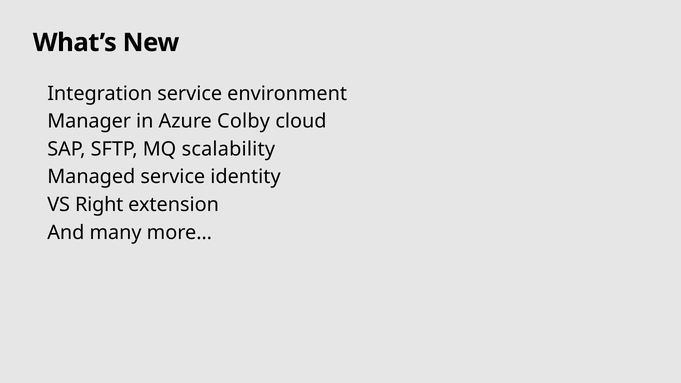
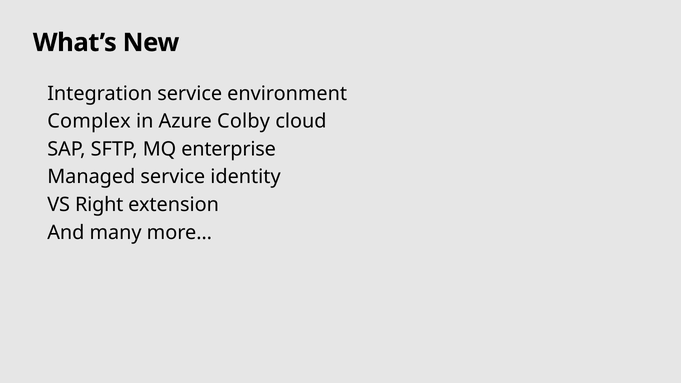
Manager: Manager -> Complex
scalability: scalability -> enterprise
